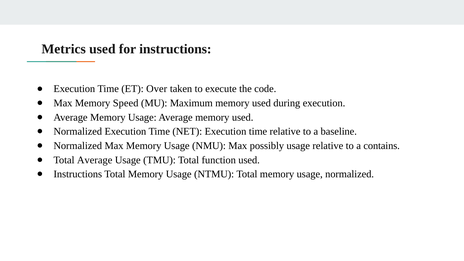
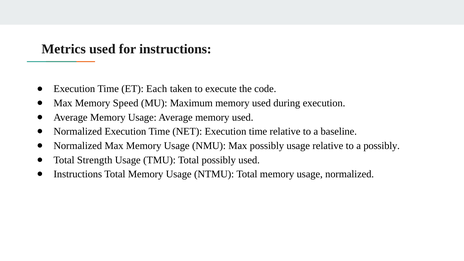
Over: Over -> Each
a contains: contains -> possibly
Total Average: Average -> Strength
Total function: function -> possibly
